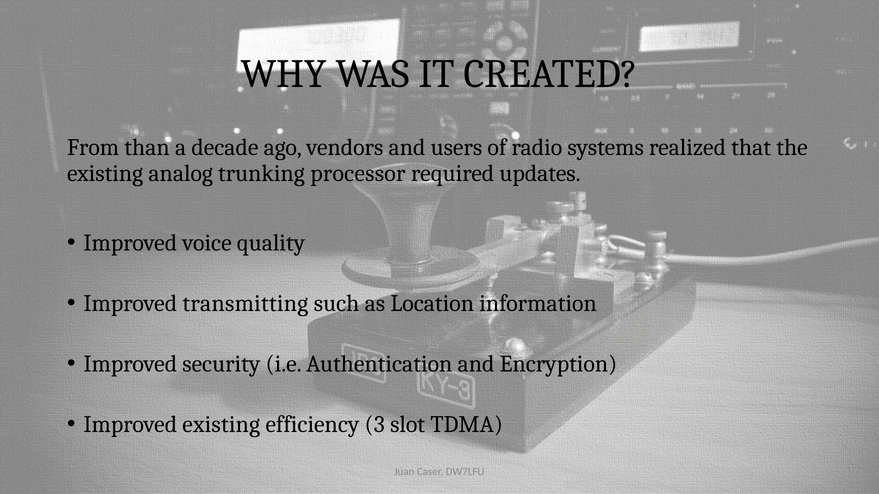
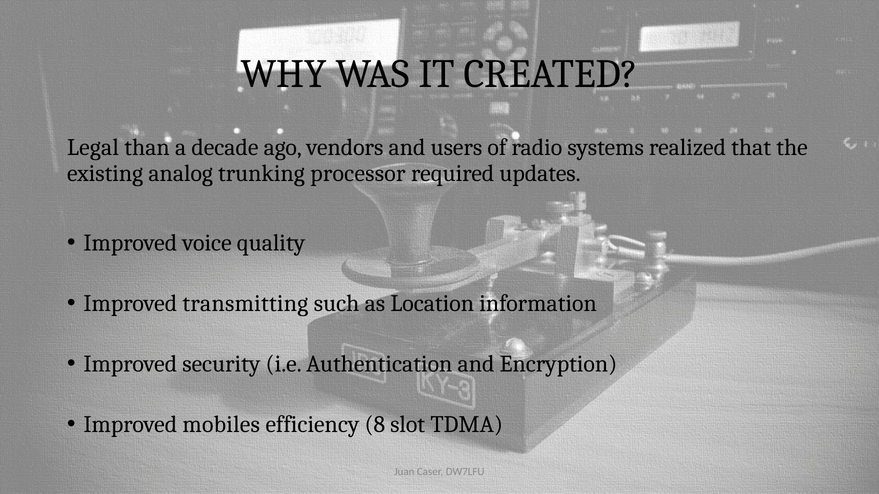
From: From -> Legal
Improved existing: existing -> mobiles
3: 3 -> 8
